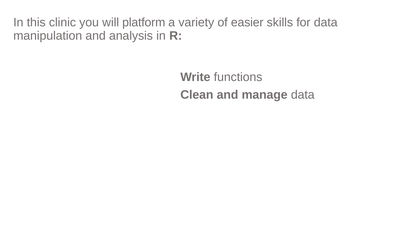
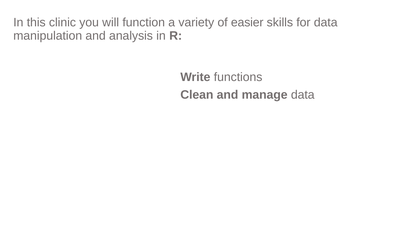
platform: platform -> function
